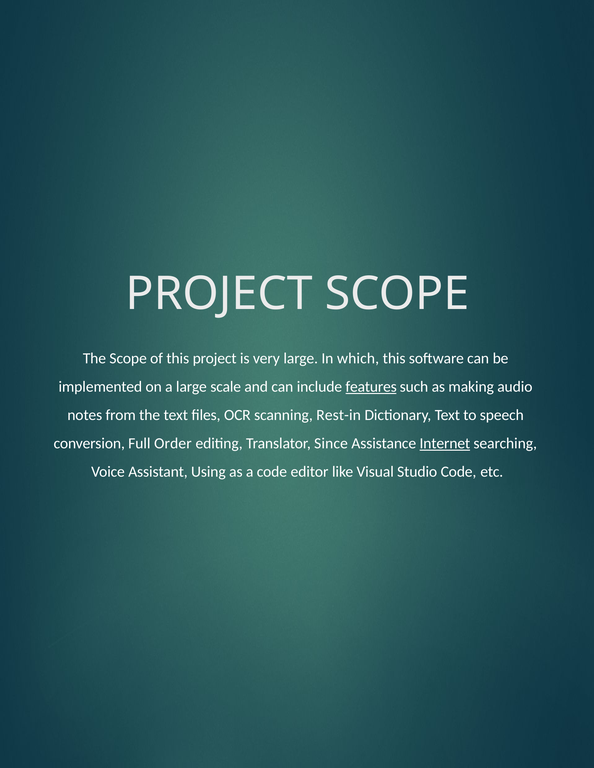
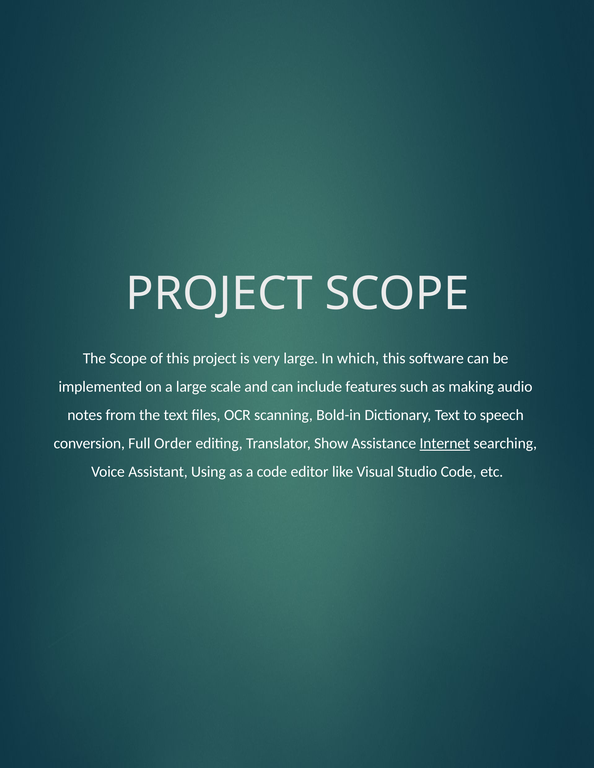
features underline: present -> none
Rest-in: Rest-in -> Bold-in
Since: Since -> Show
